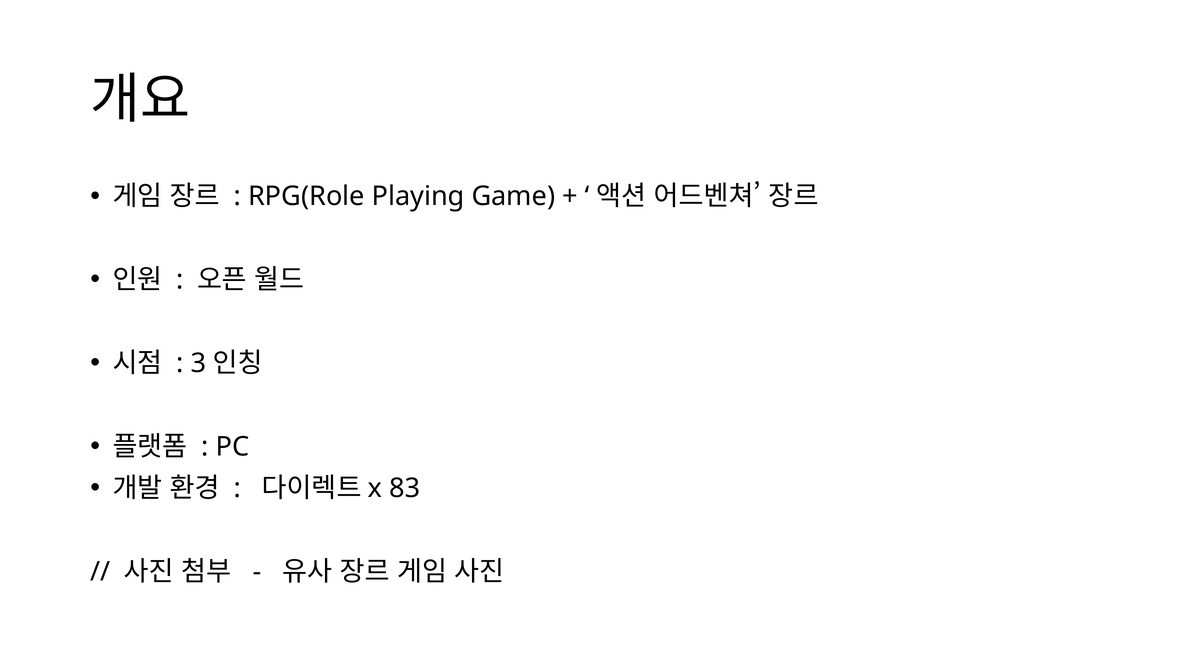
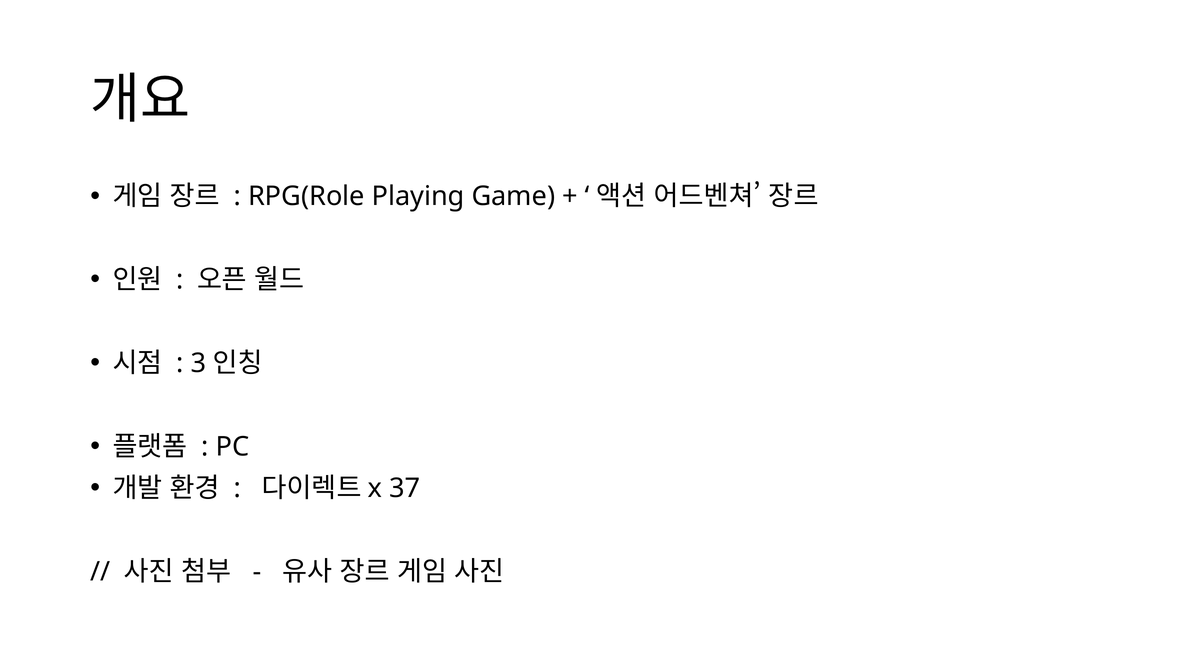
83: 83 -> 37
